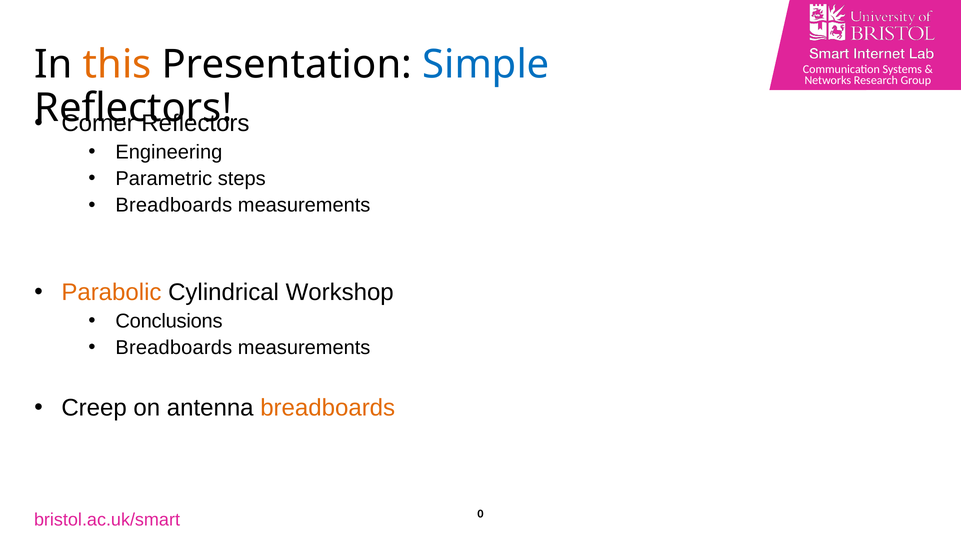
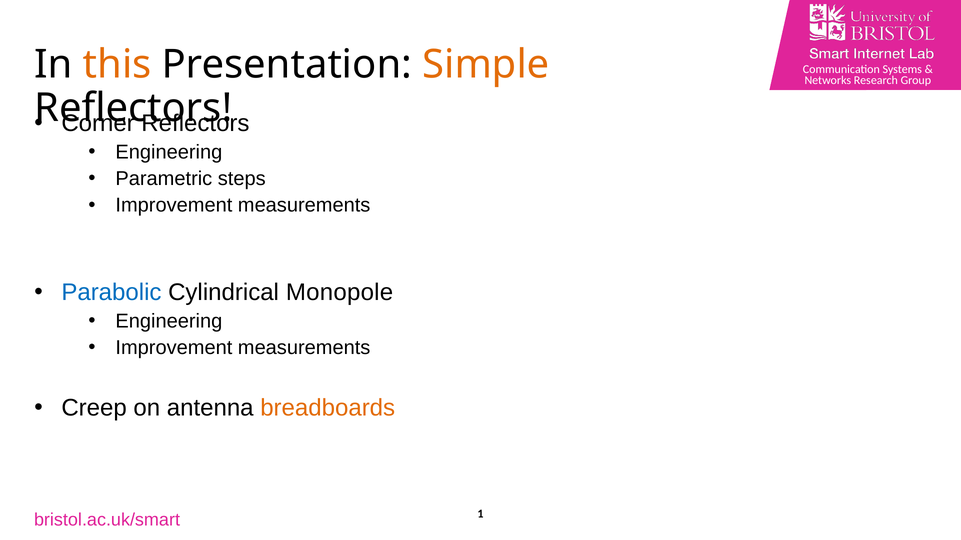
Simple colour: blue -> orange
Breadboards at (174, 205): Breadboards -> Improvement
Parabolic colour: orange -> blue
Workshop: Workshop -> Monopole
Conclusions at (169, 321): Conclusions -> Engineering
Breadboards at (174, 348): Breadboards -> Improvement
0: 0 -> 1
